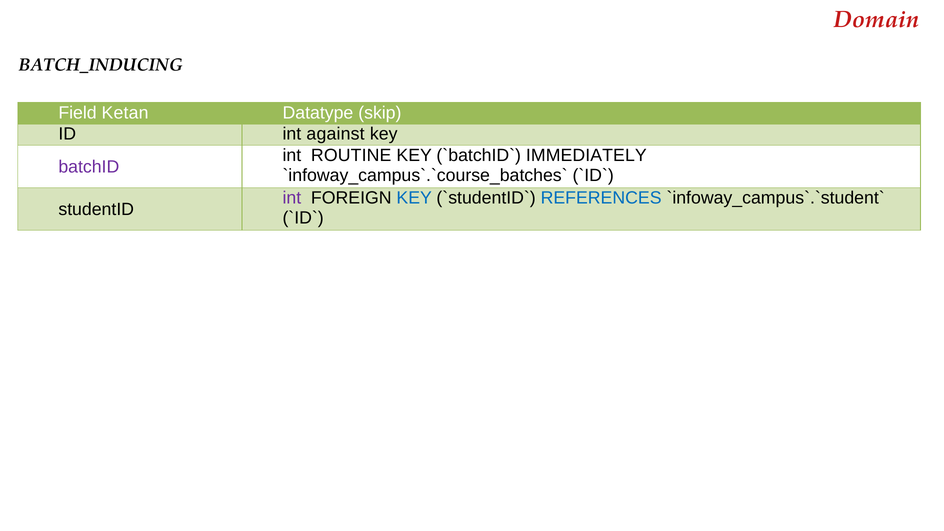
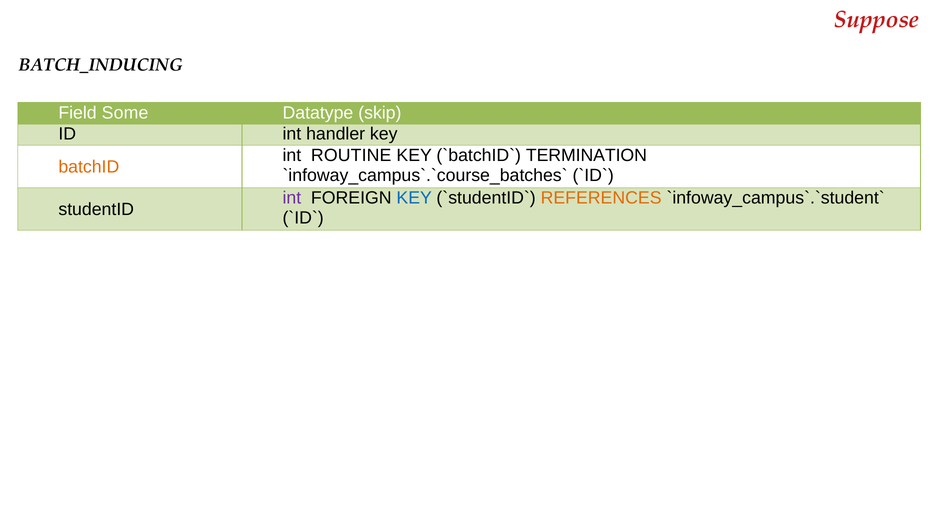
Domain: Domain -> Suppose
Ketan: Ketan -> Some
against: against -> handler
IMMEDIATELY: IMMEDIATELY -> TERMINATION
batchID colour: purple -> orange
REFERENCES colour: blue -> orange
